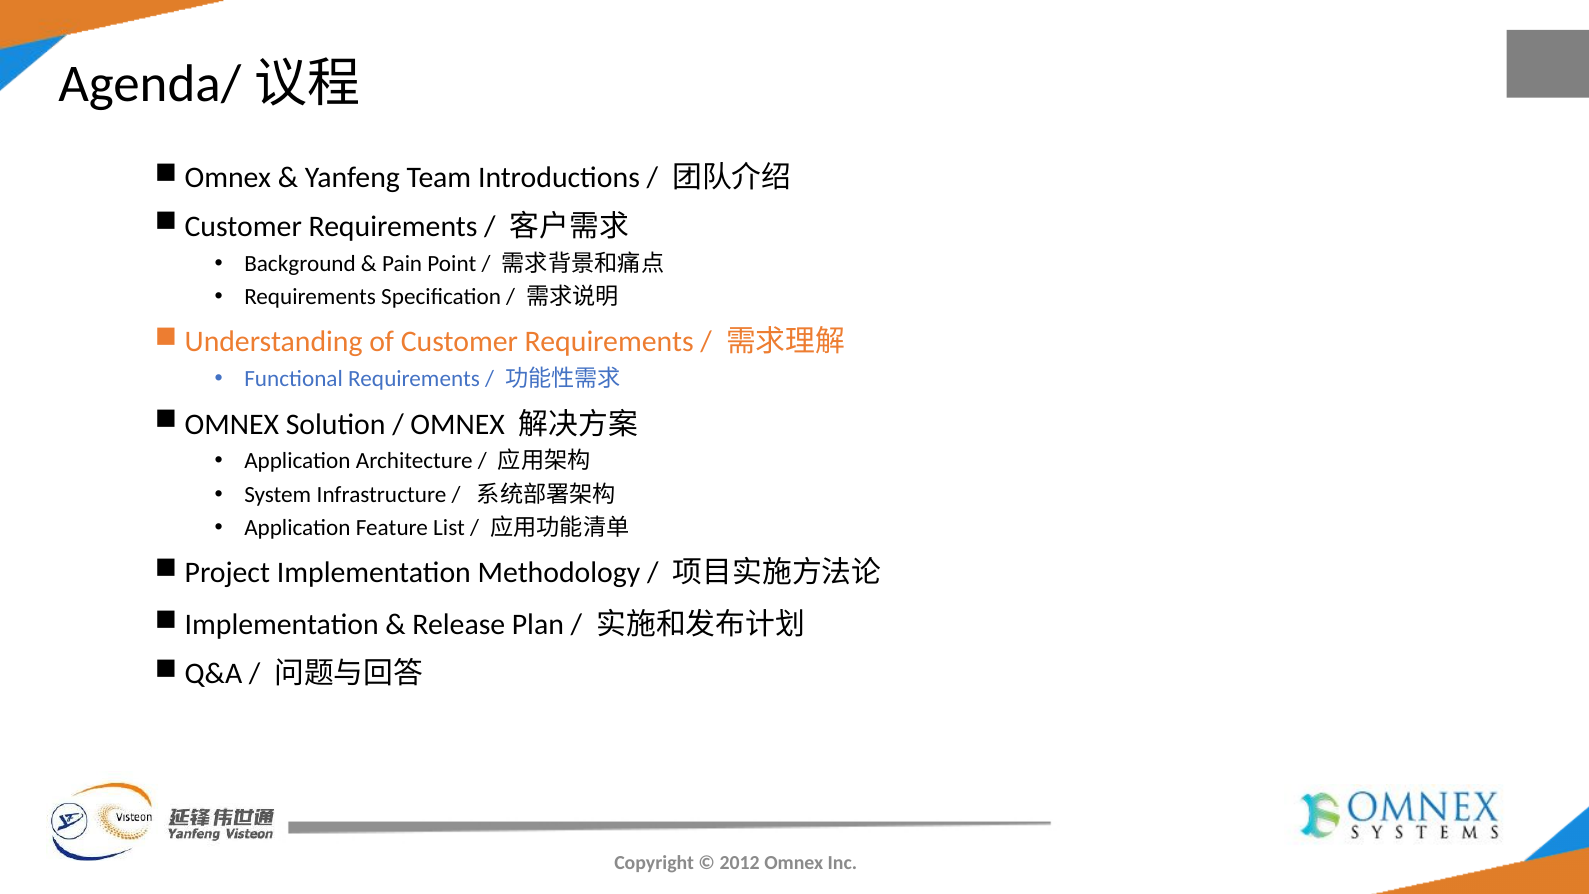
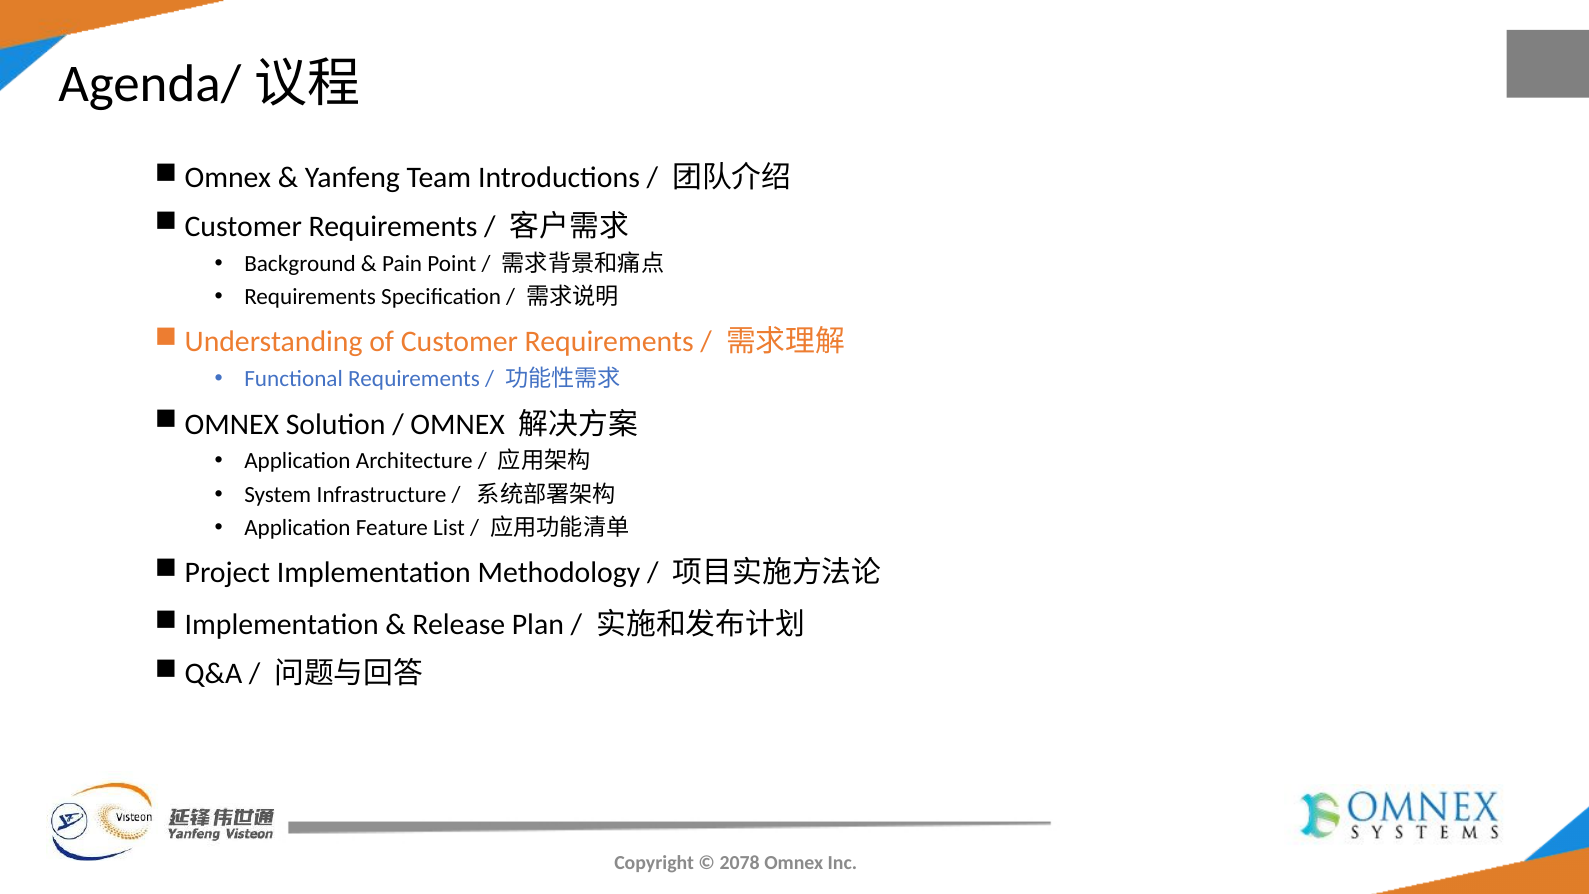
2012: 2012 -> 2078
